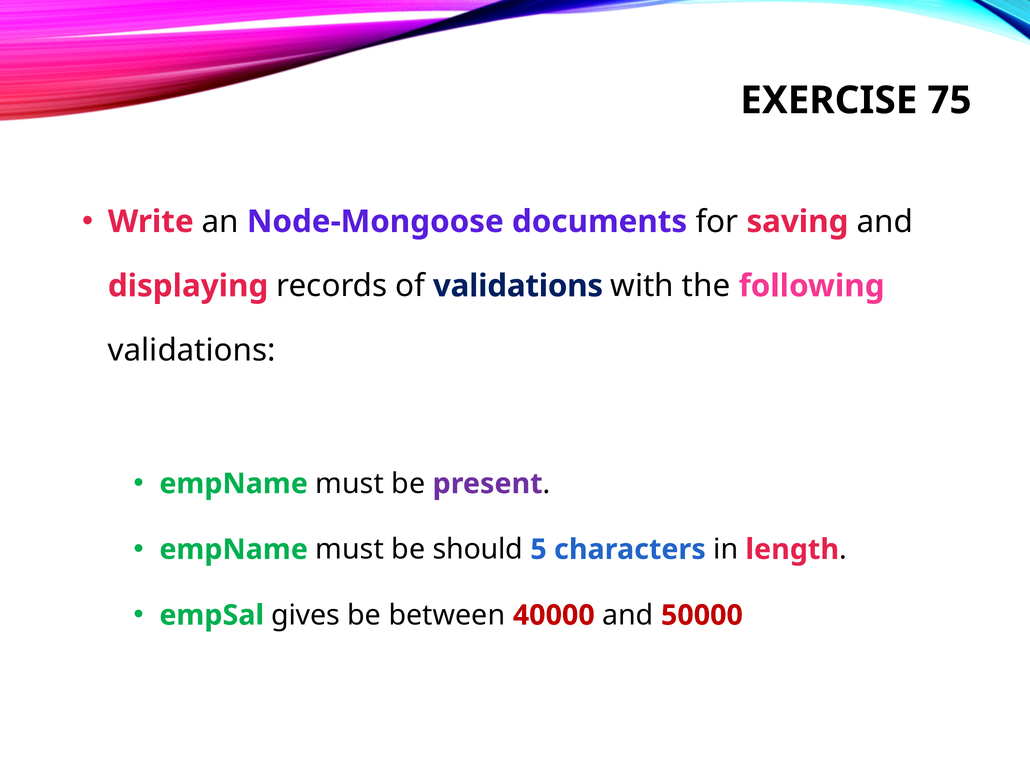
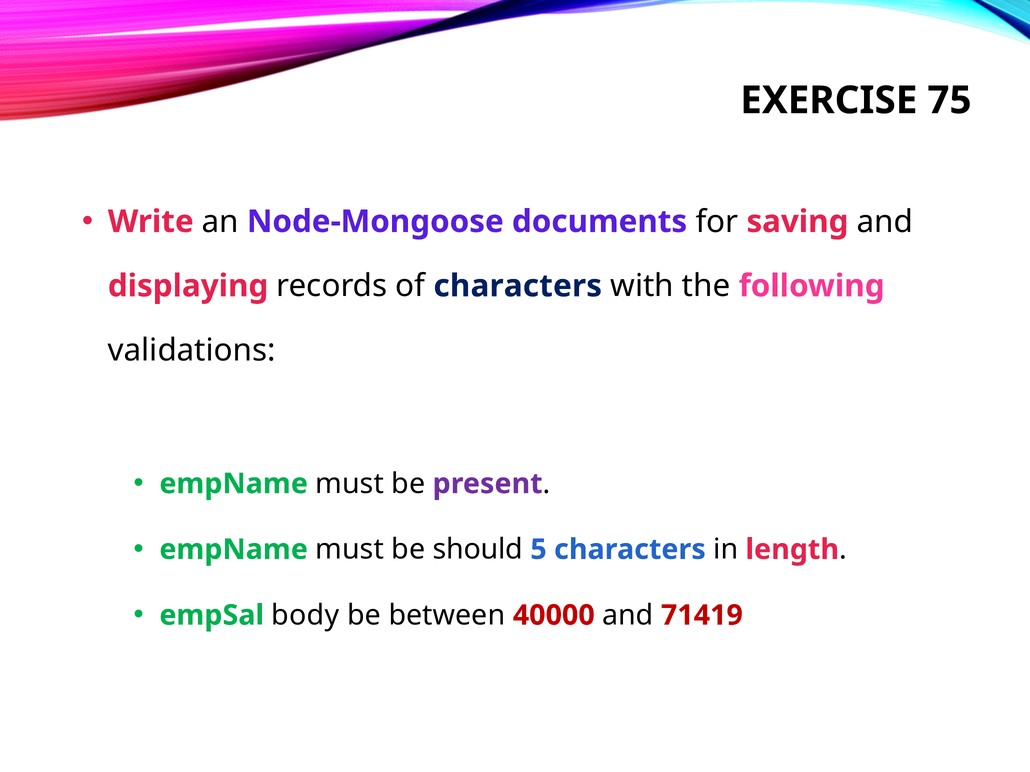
of validations: validations -> characters
gives: gives -> body
50000: 50000 -> 71419
